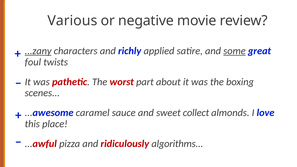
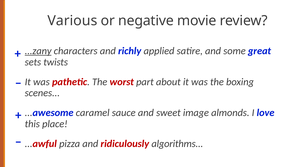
some underline: present -> none
foul: foul -> sets
collect: collect -> image
